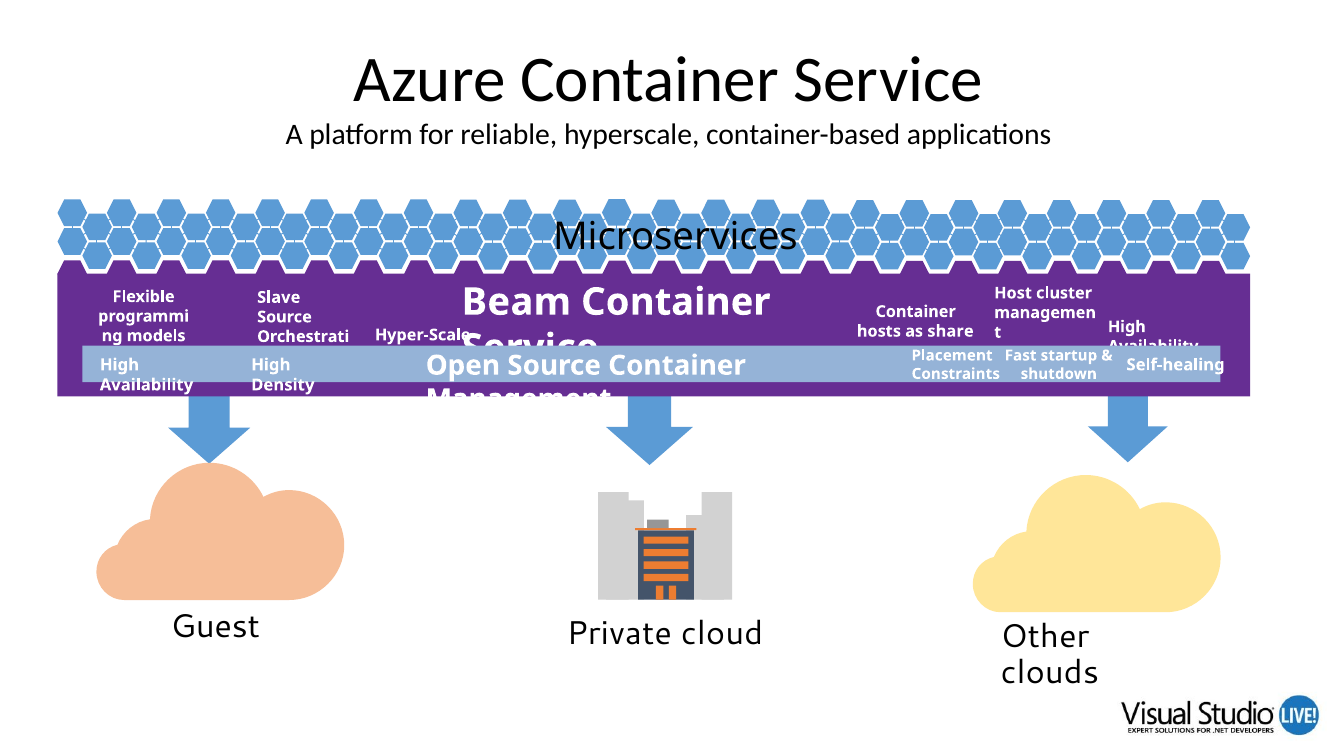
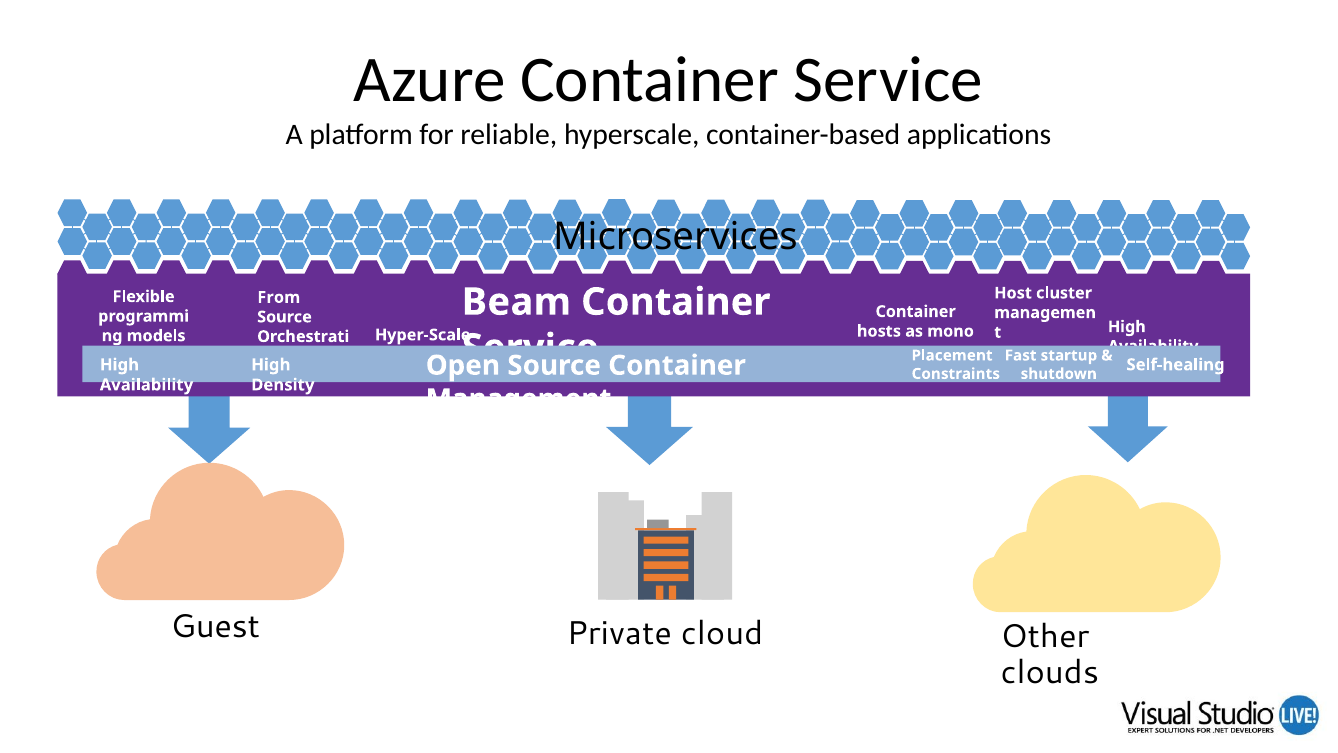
Slave: Slave -> From
share: share -> mono
